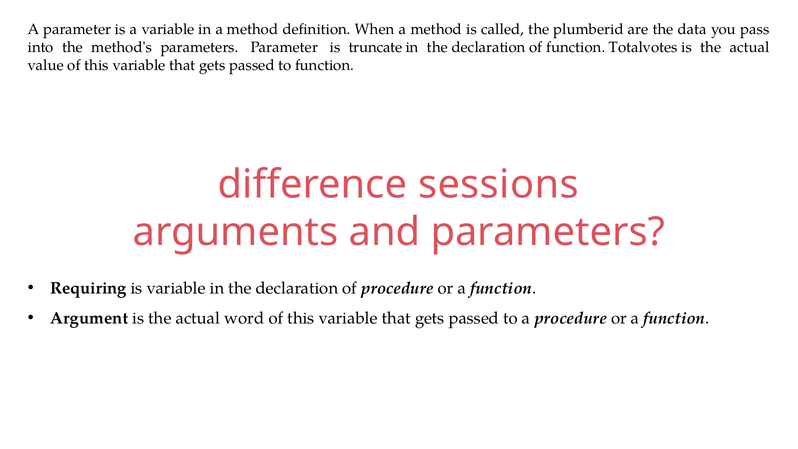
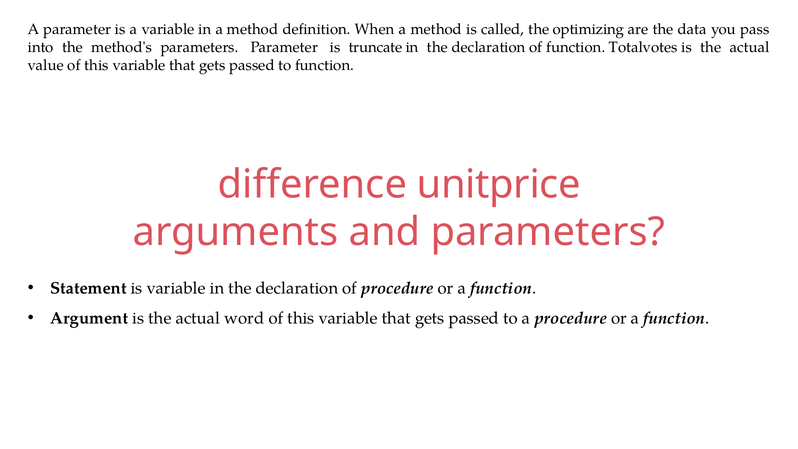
plumberid: plumberid -> optimizing
sessions: sessions -> unitprice
Requiring: Requiring -> Statement
